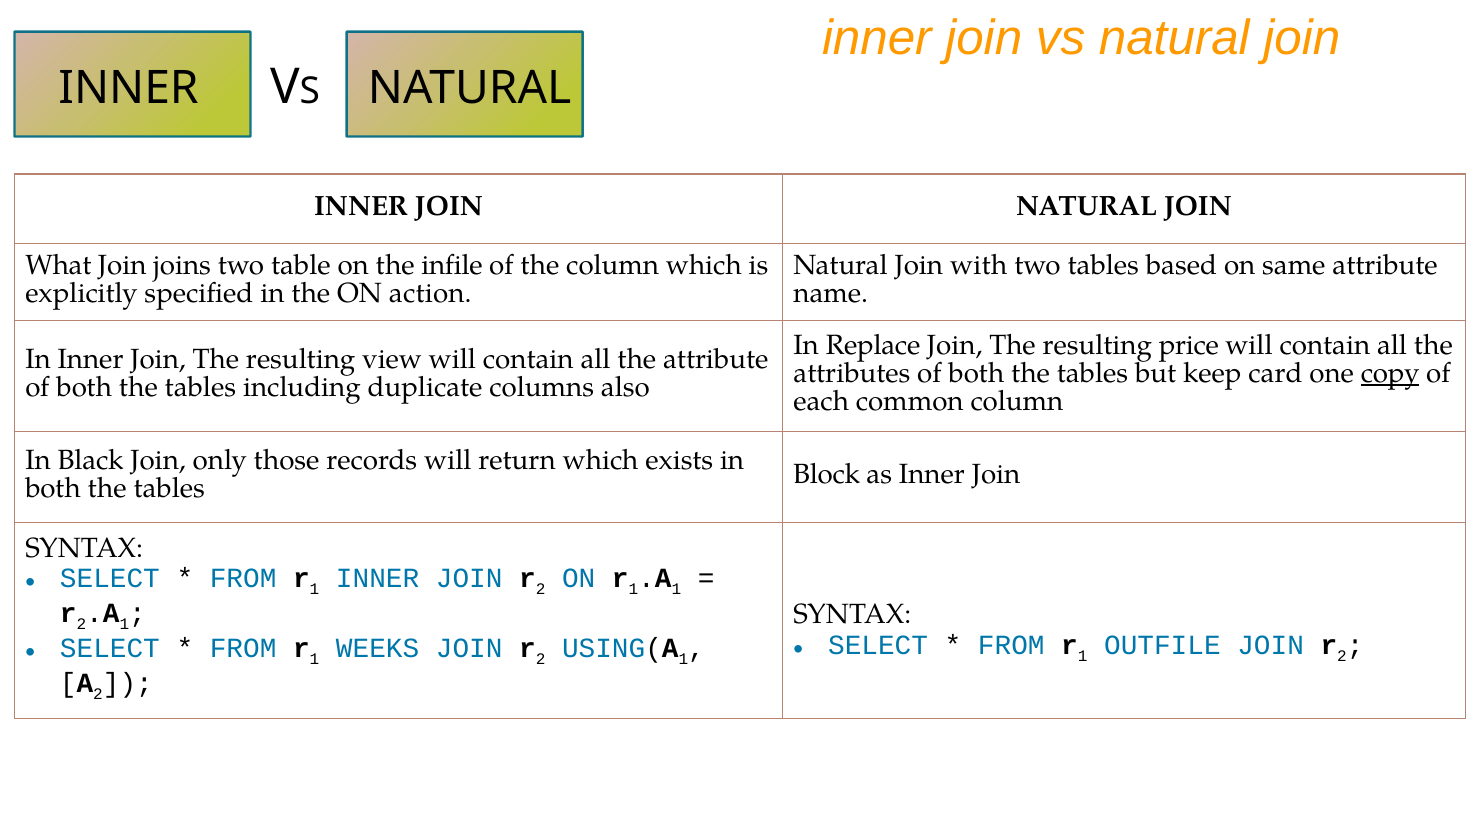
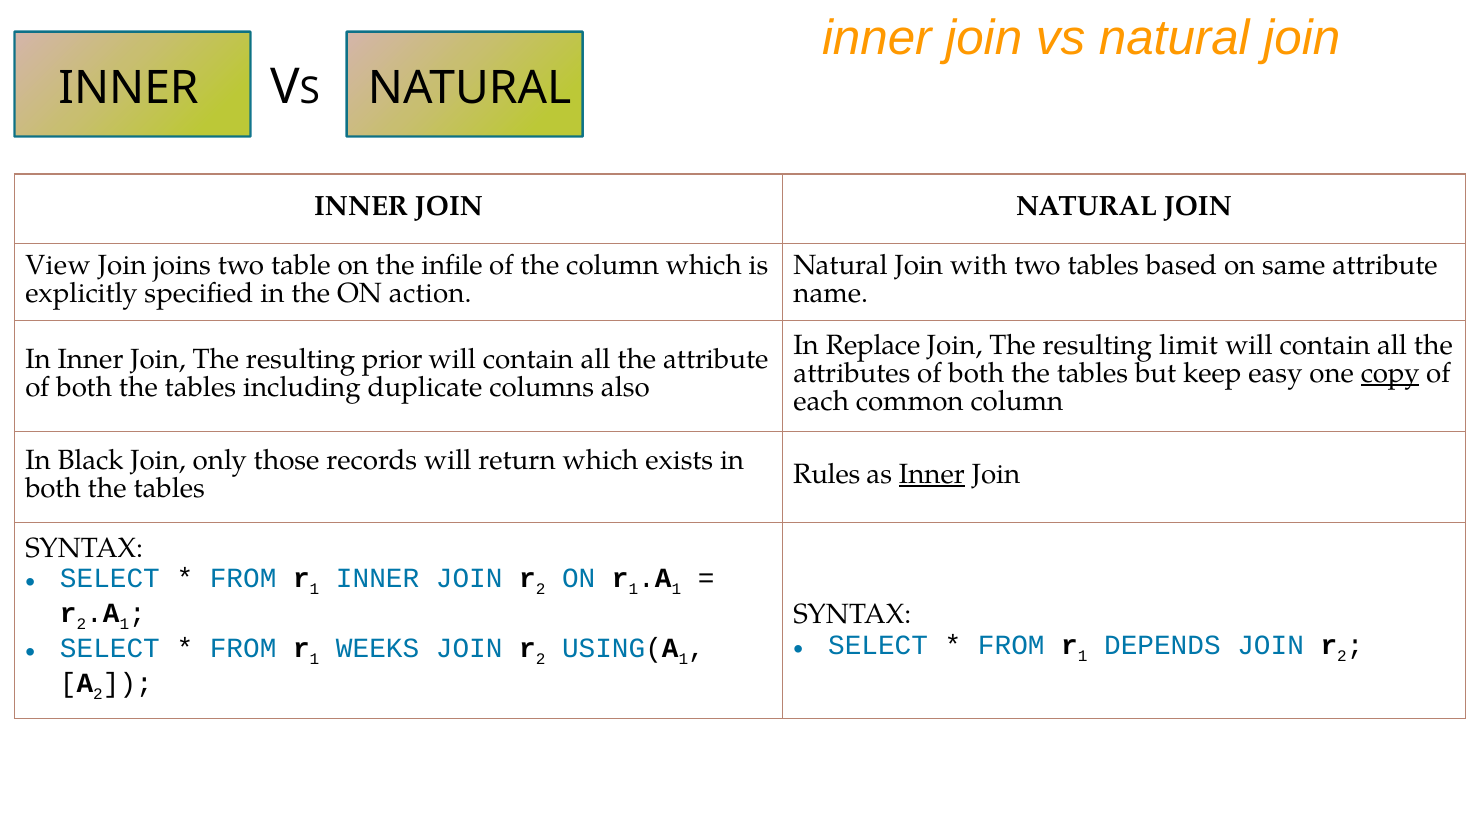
What: What -> View
price: price -> limit
view: view -> prior
card: card -> easy
Block: Block -> Rules
Inner at (932, 474) underline: none -> present
OUTFILE: OUTFILE -> DEPENDS
